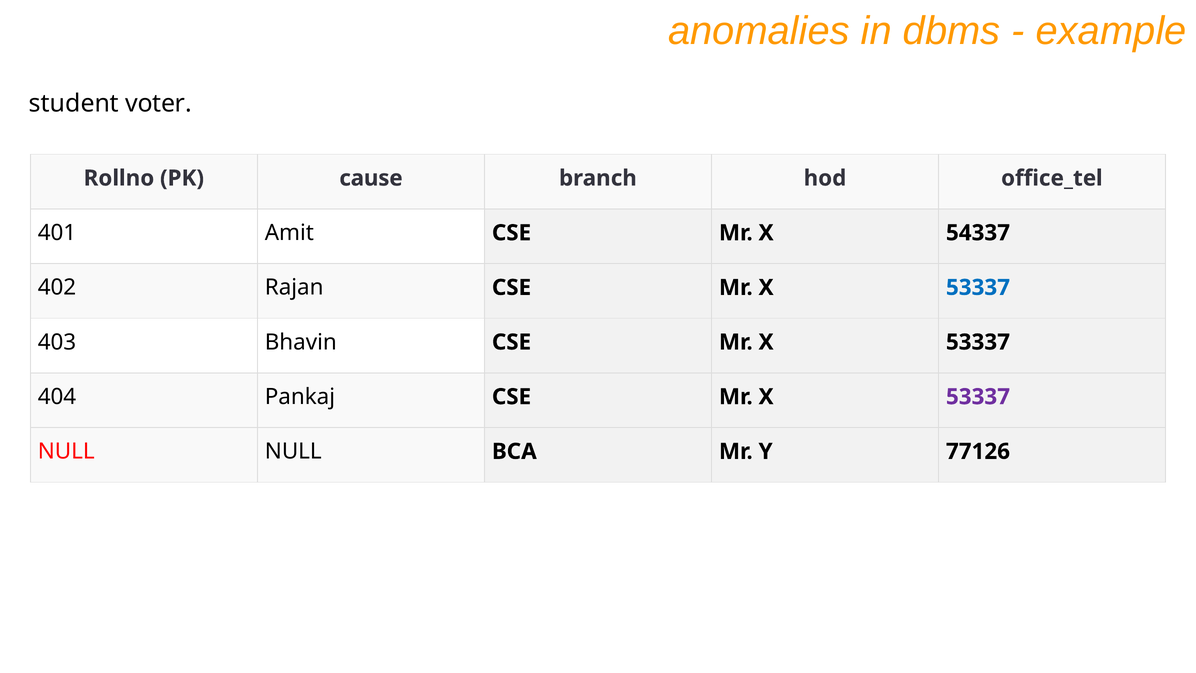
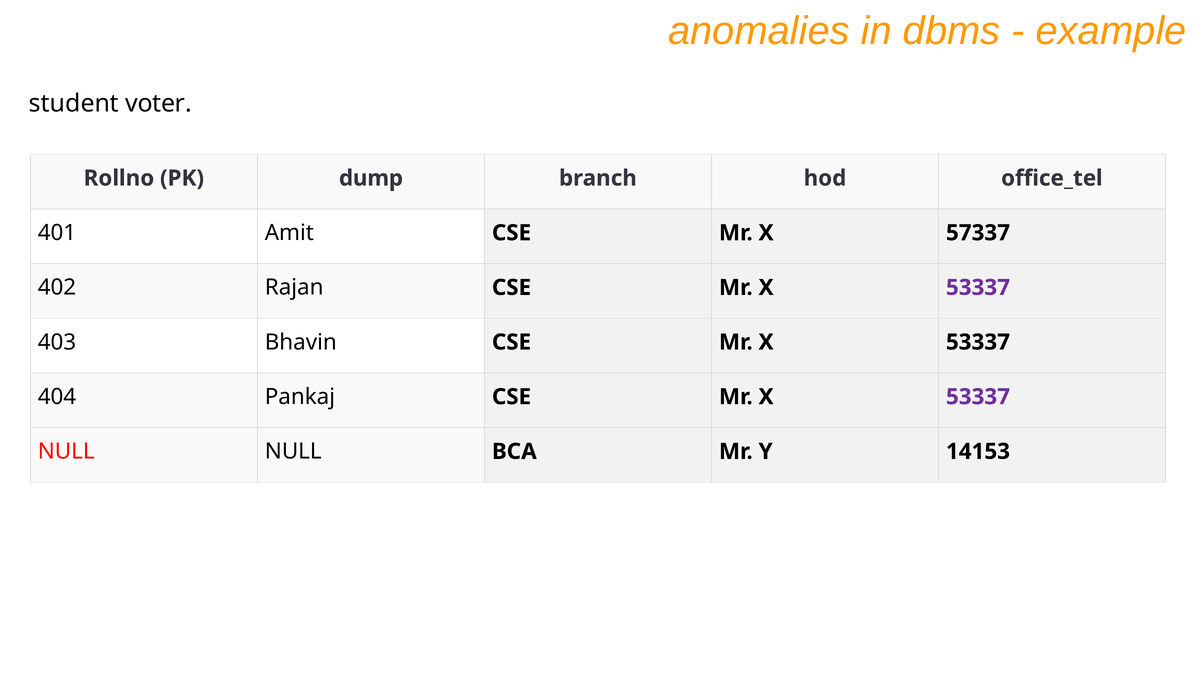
cause: cause -> dump
54337: 54337 -> 57337
53337 at (978, 287) colour: blue -> purple
77126: 77126 -> 14153
